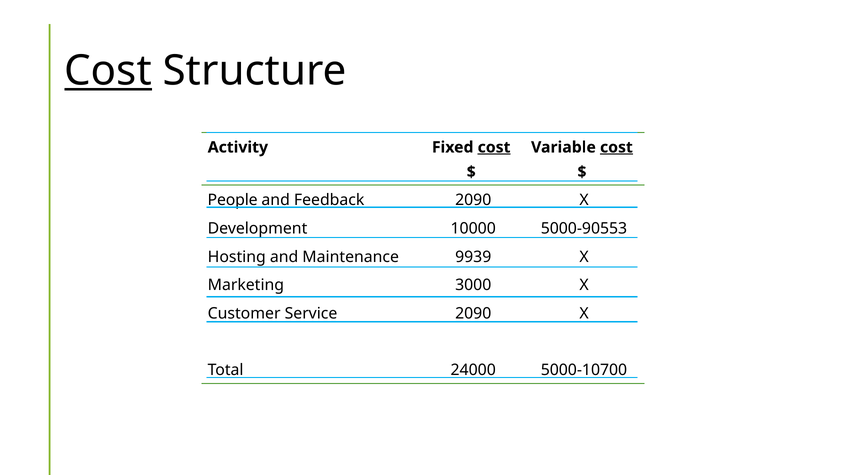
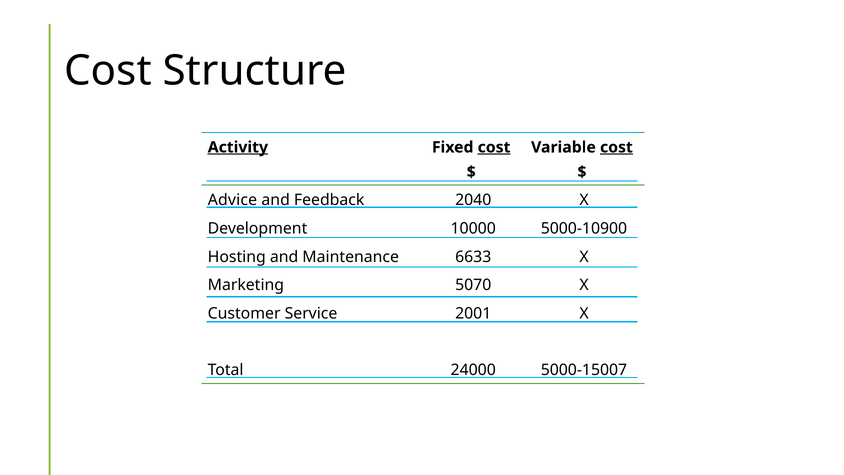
Cost at (108, 71) underline: present -> none
Activity underline: none -> present
People: People -> Advice
Feedback 2090: 2090 -> 2040
5000-90553: 5000-90553 -> 5000-10900
9939: 9939 -> 6633
3000: 3000 -> 5070
Service 2090: 2090 -> 2001
5000-10700: 5000-10700 -> 5000-15007
